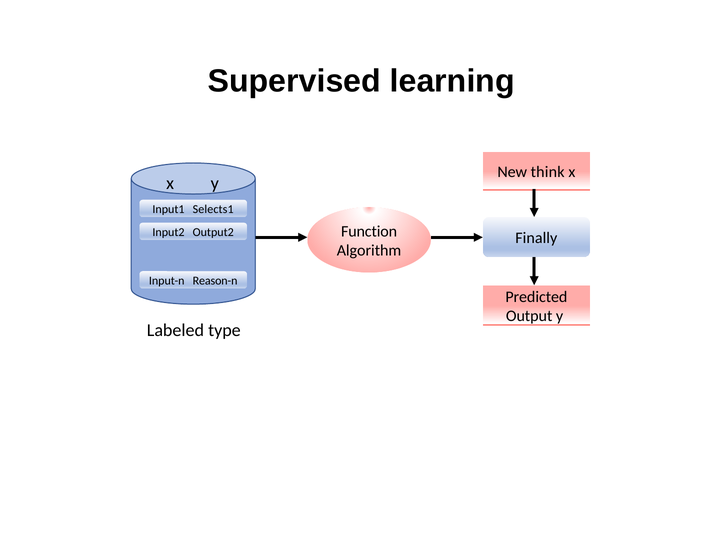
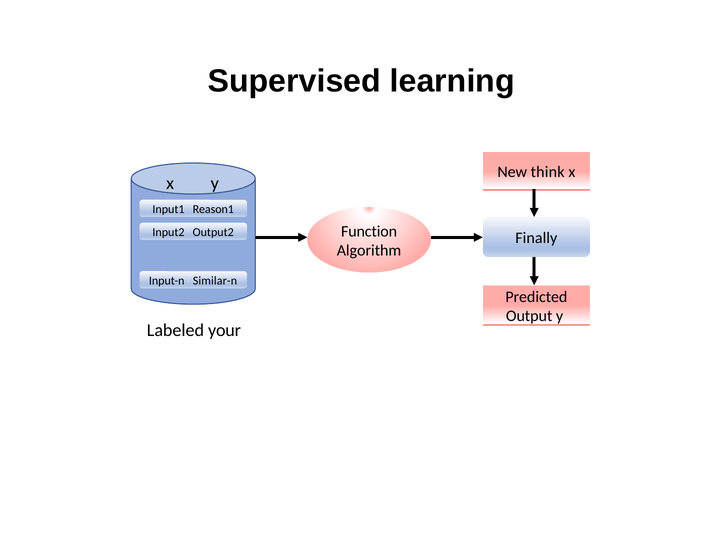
Selects1: Selects1 -> Reason1
Reason-n: Reason-n -> Similar-n
type: type -> your
